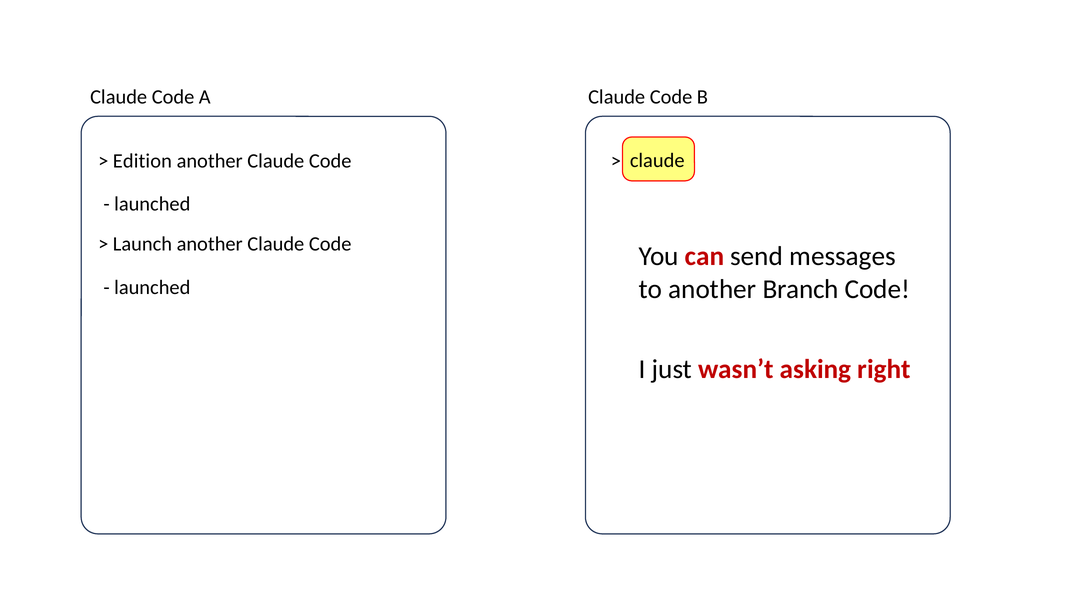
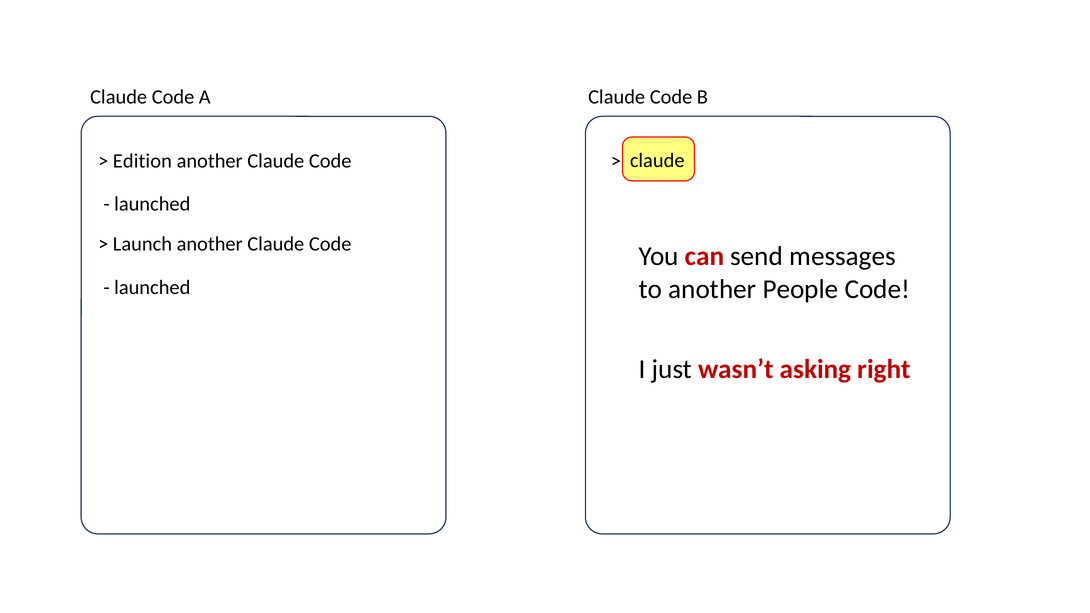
Branch: Branch -> People
